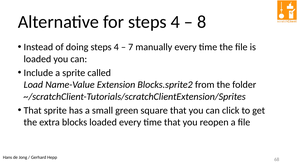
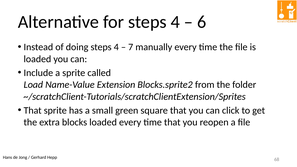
8: 8 -> 6
